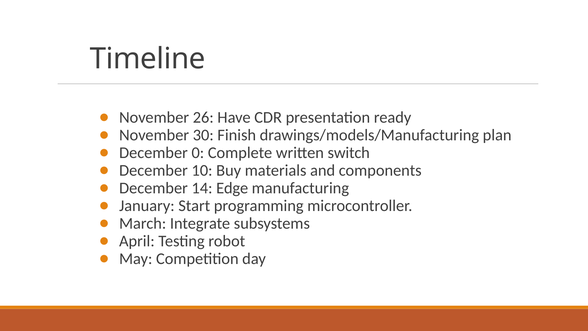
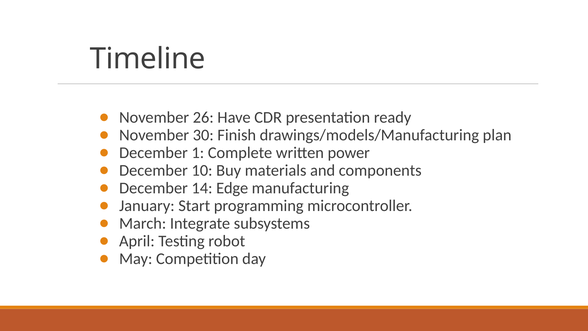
0: 0 -> 1
switch: switch -> power
